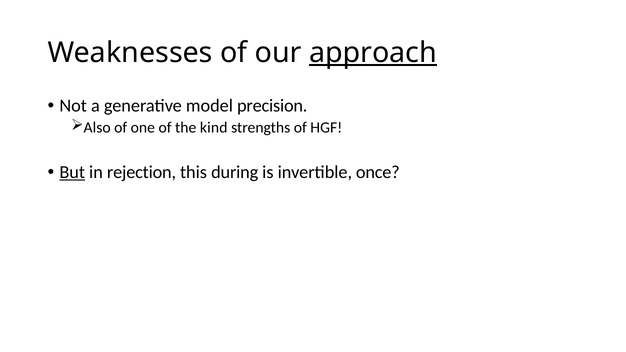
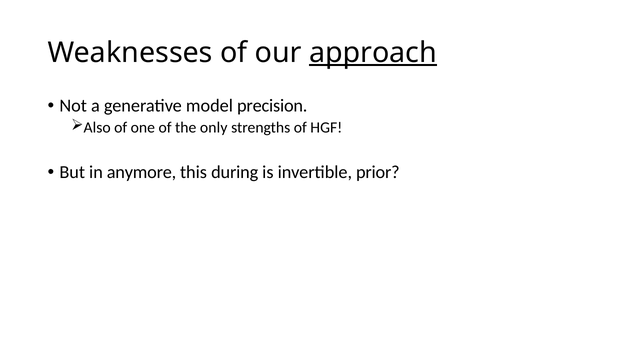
kind: kind -> only
But underline: present -> none
rejection: rejection -> anymore
once: once -> prior
